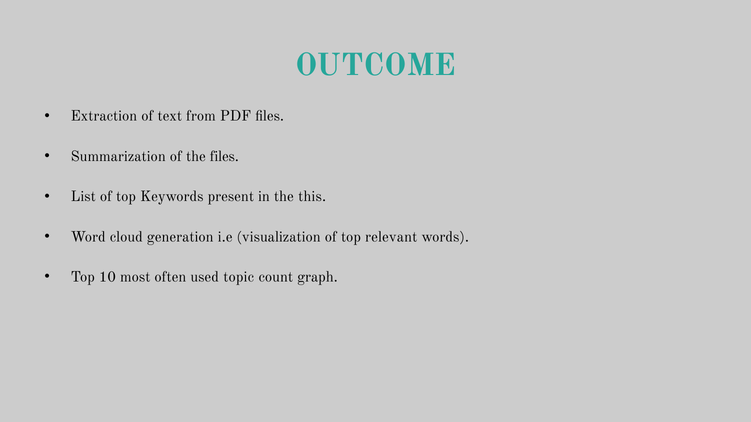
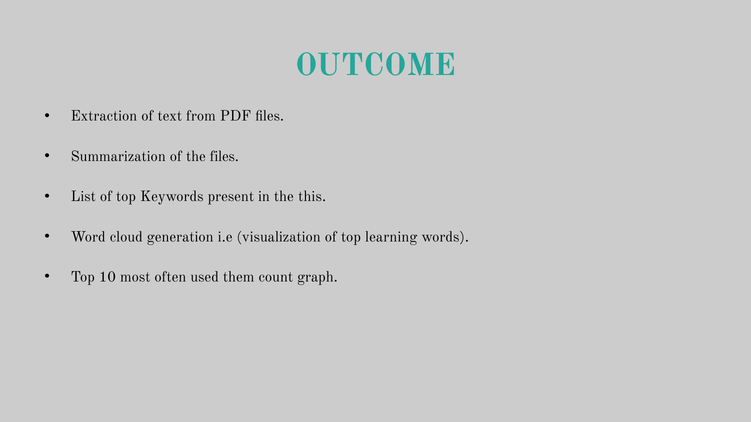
relevant: relevant -> learning
topic: topic -> them
